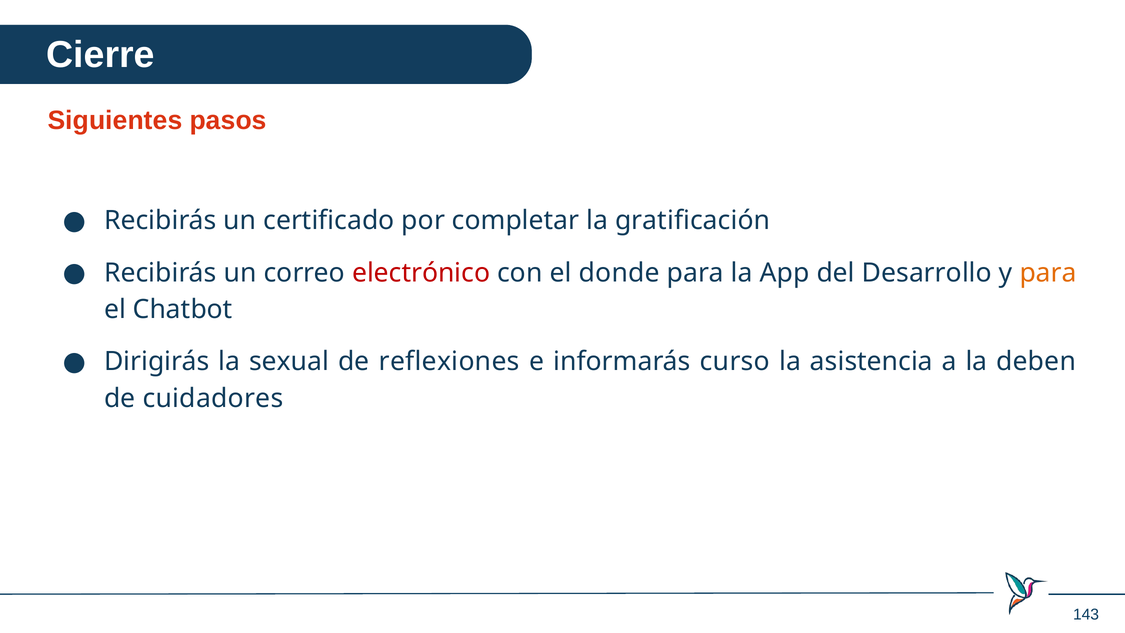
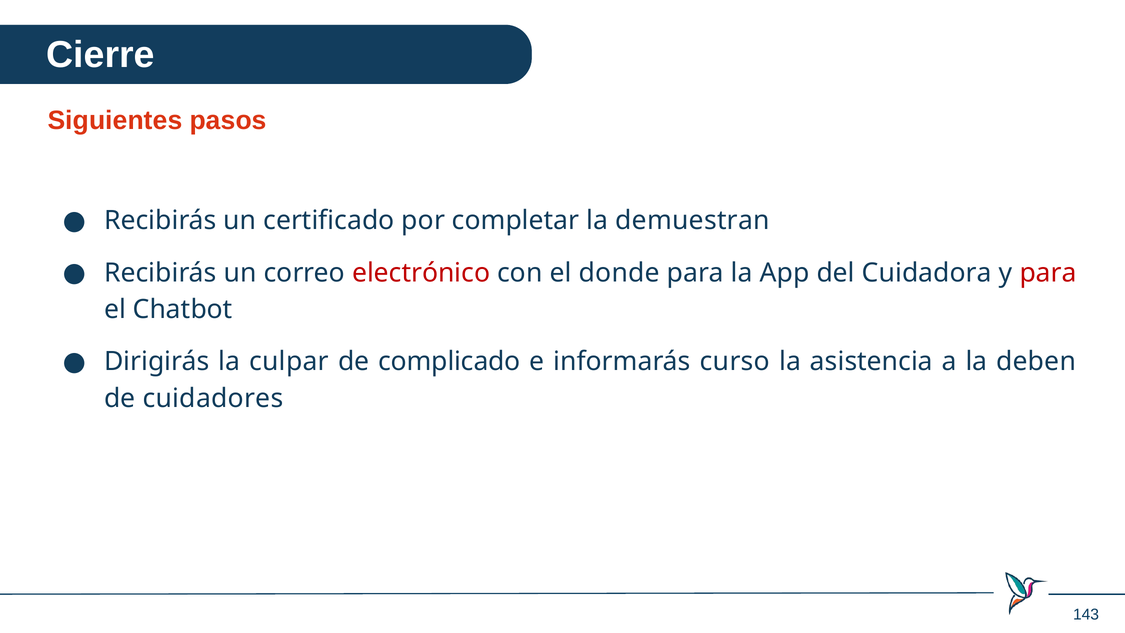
gratificación: gratificación -> demuestran
Desarrollo: Desarrollo -> Cuidadora
para at (1048, 273) colour: orange -> red
sexual: sexual -> culpar
reflexiones: reflexiones -> complicado
